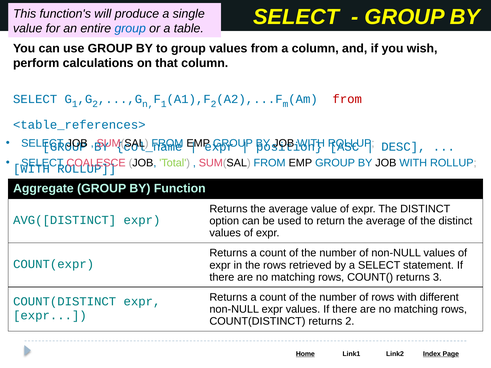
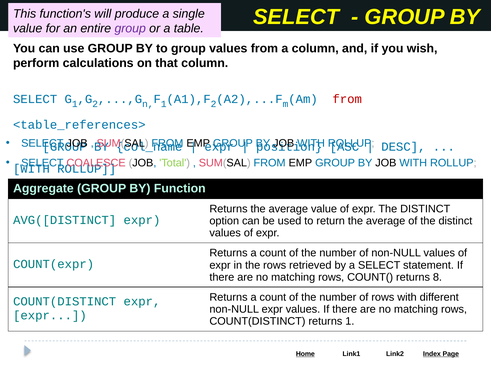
group at (130, 28) colour: blue -> purple
3: 3 -> 8
returns 2: 2 -> 1
